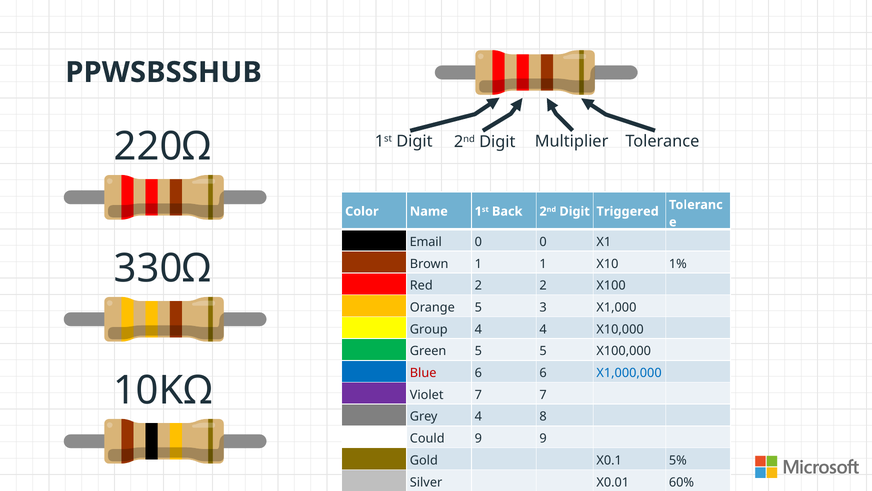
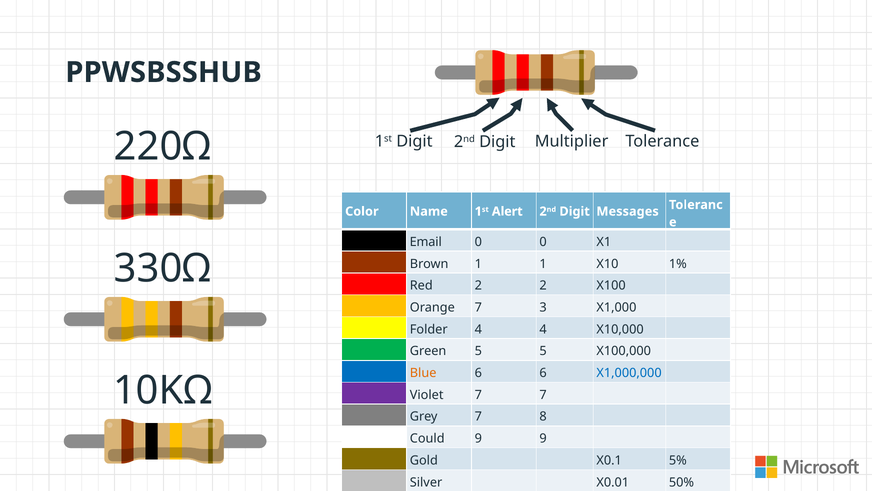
Back: Back -> Alert
Triggered: Triggered -> Messages
Orange 5: 5 -> 7
Group: Group -> Folder
Blue colour: red -> orange
Grey 4: 4 -> 7
60%: 60% -> 50%
